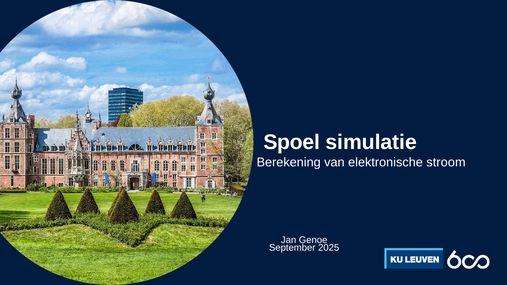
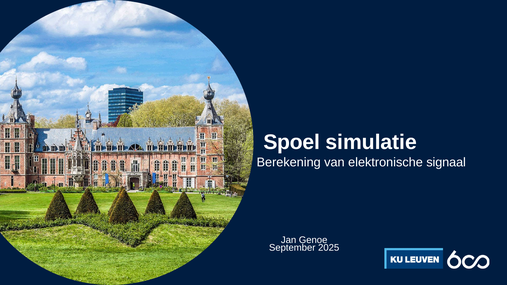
stroom: stroom -> signaal
